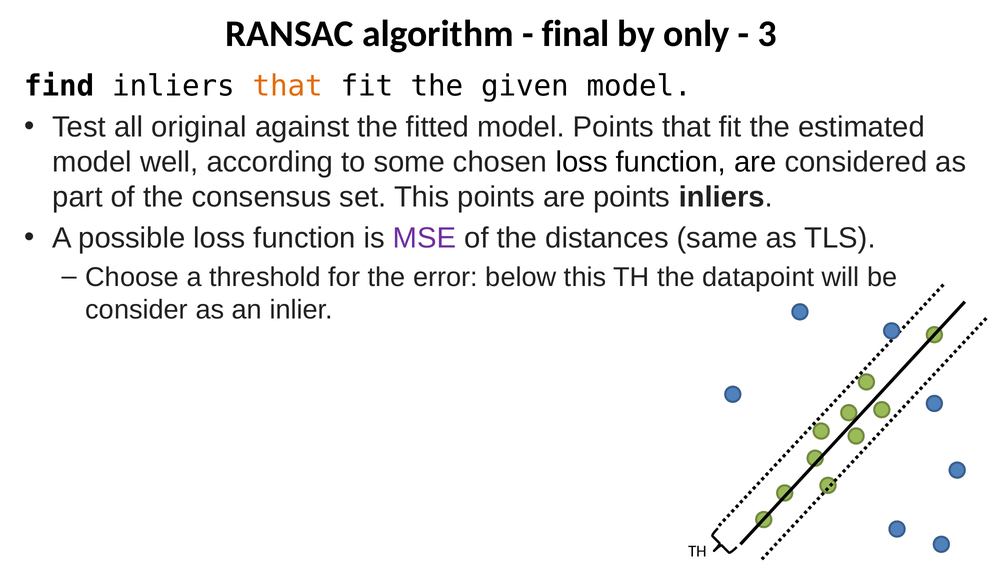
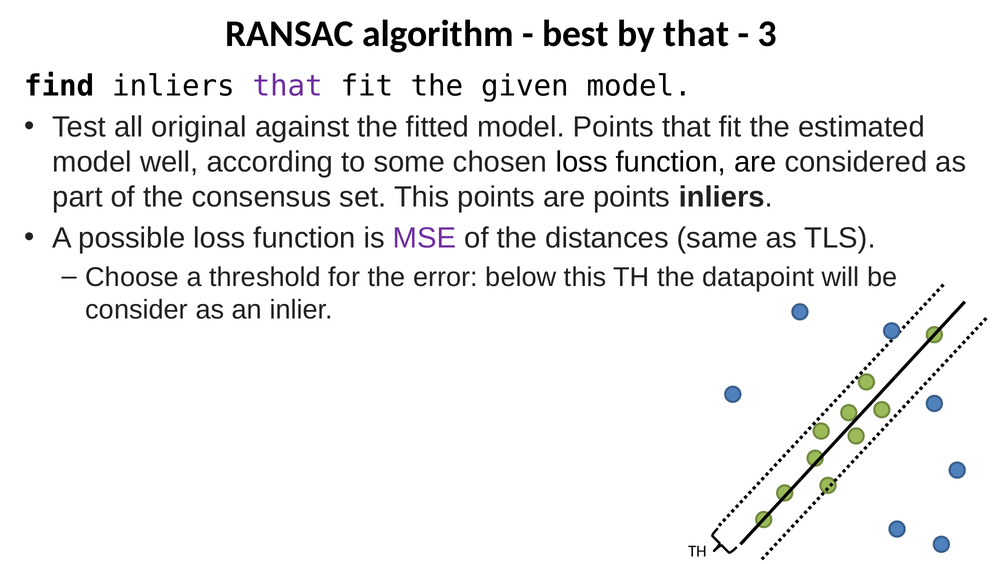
final: final -> best
by only: only -> that
that at (288, 86) colour: orange -> purple
